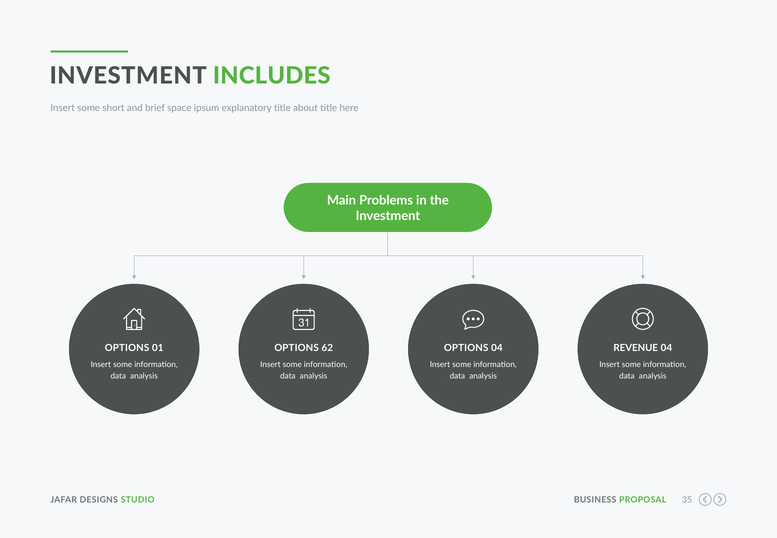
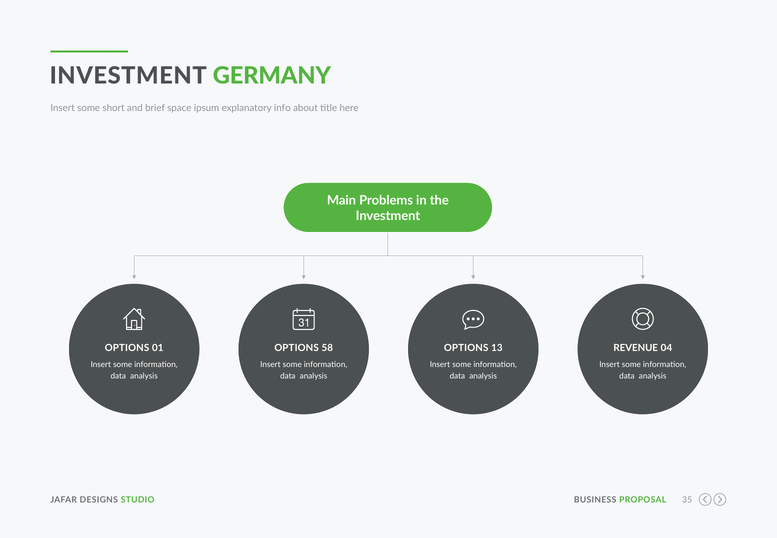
INCLUDES: INCLUDES -> GERMANY
explanatory title: title -> info
62: 62 -> 58
OPTIONS 04: 04 -> 13
